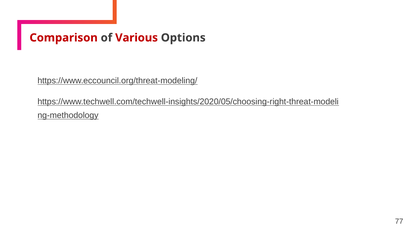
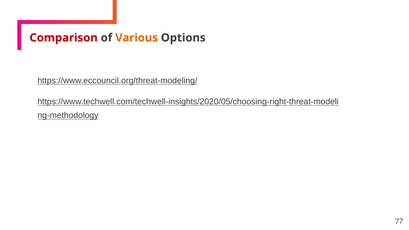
Various colour: red -> orange
